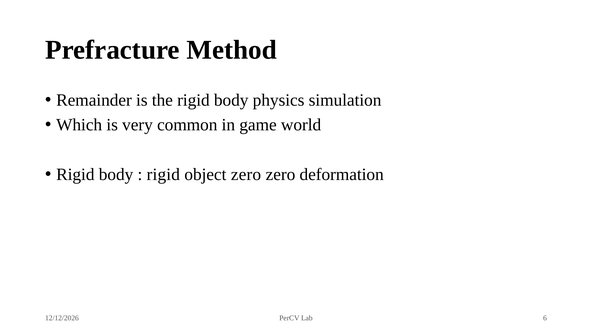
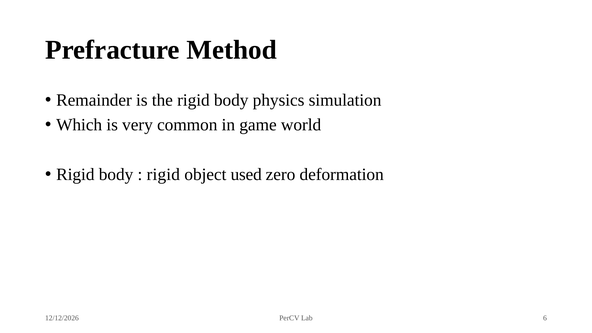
object zero: zero -> used
